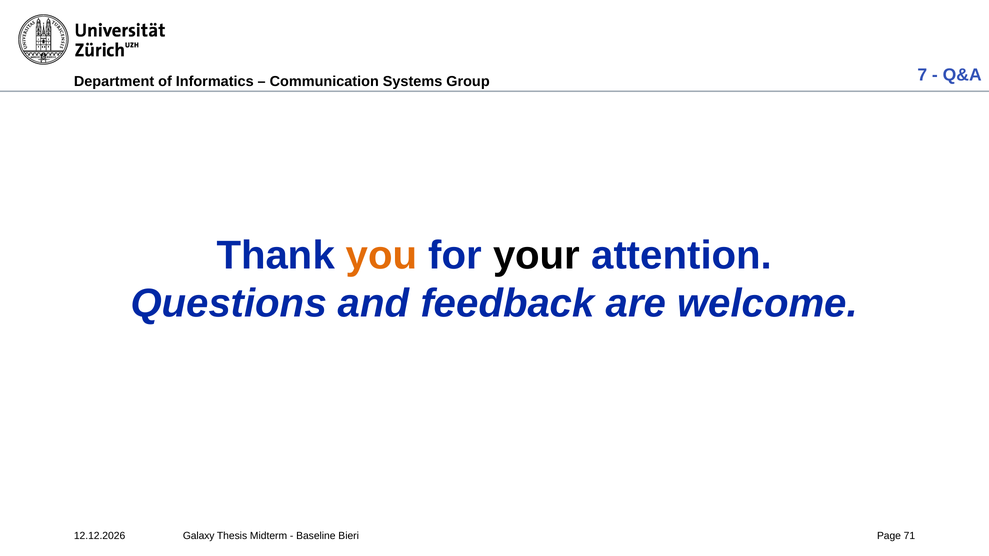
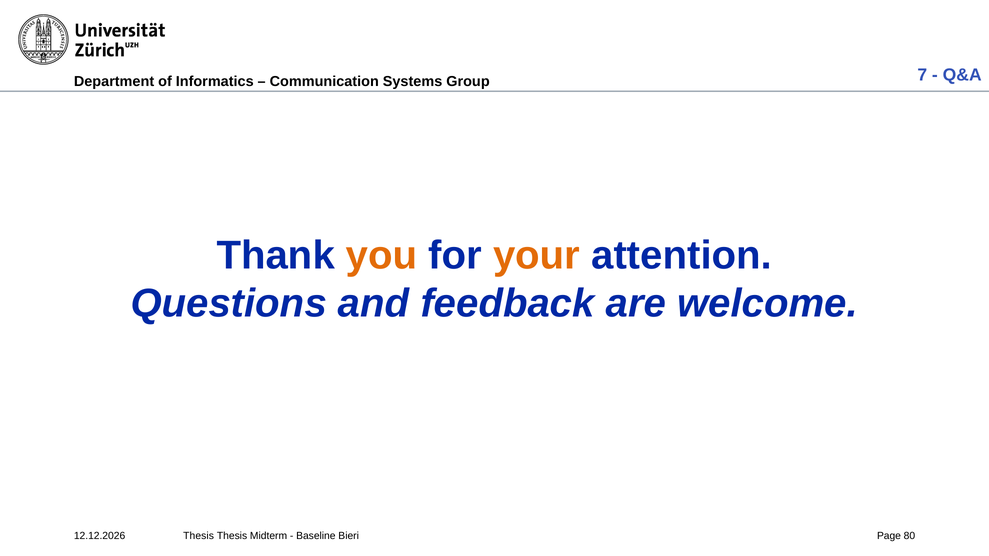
your colour: black -> orange
Galaxy at (199, 536): Galaxy -> Thesis
71: 71 -> 80
